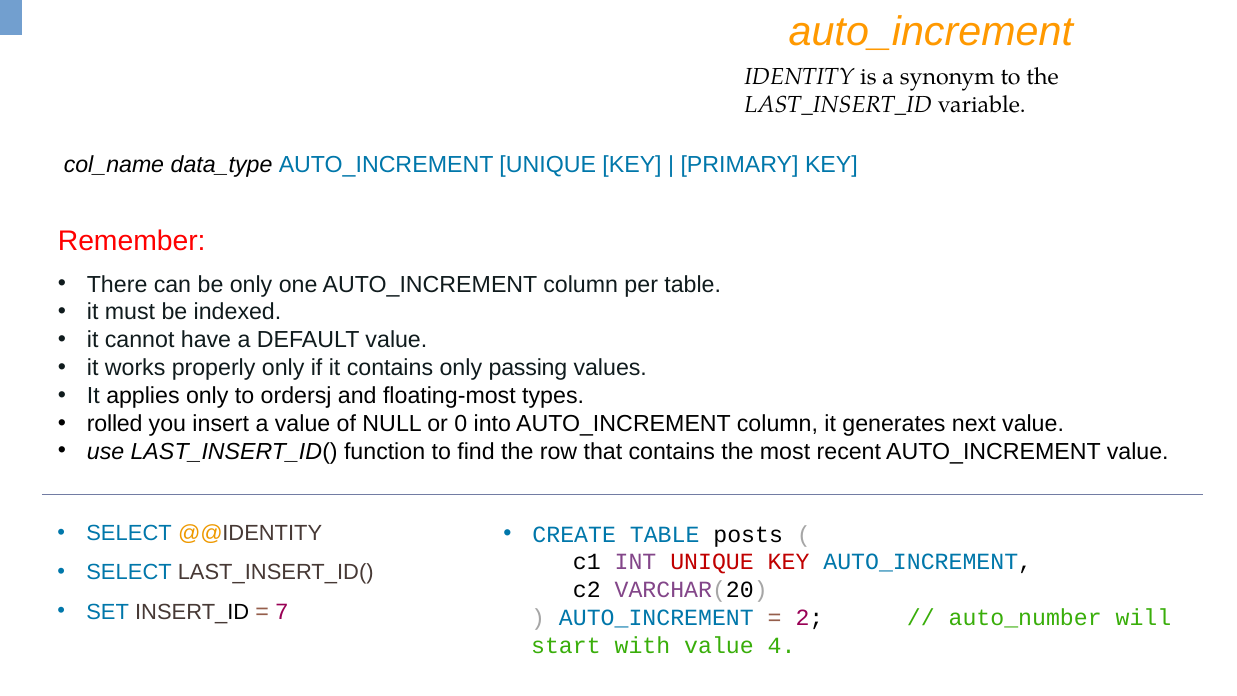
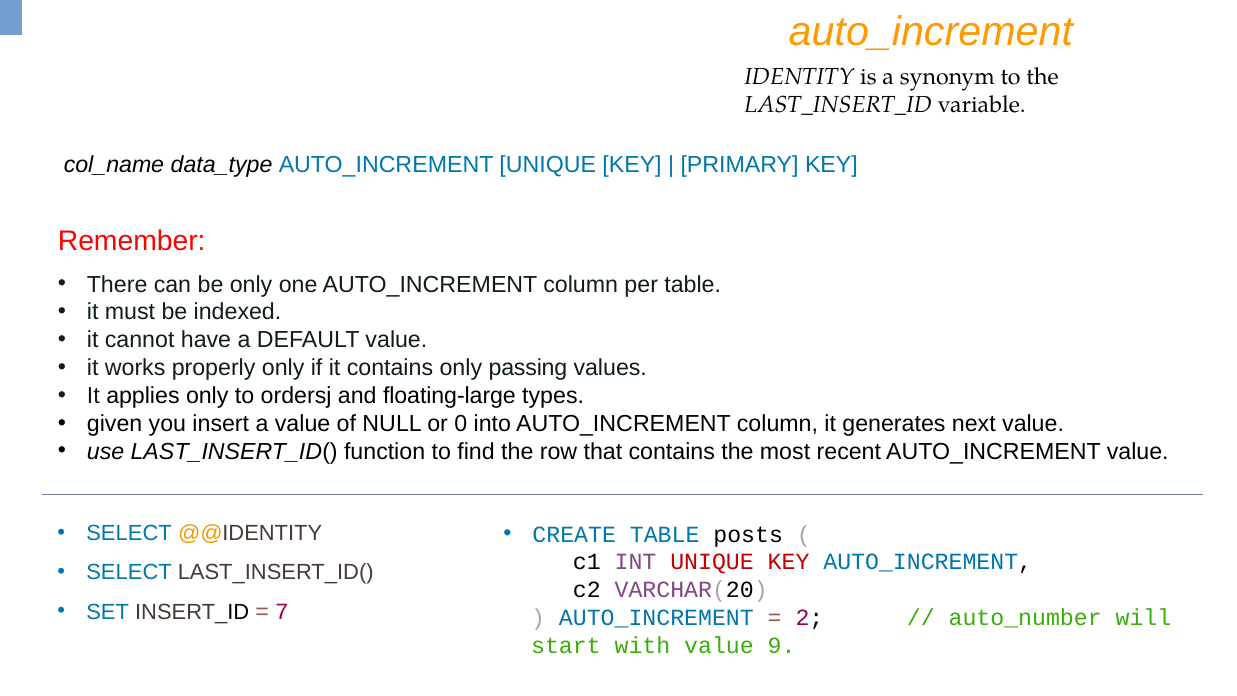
floating-most: floating-most -> floating-large
rolled: rolled -> given
4: 4 -> 9
